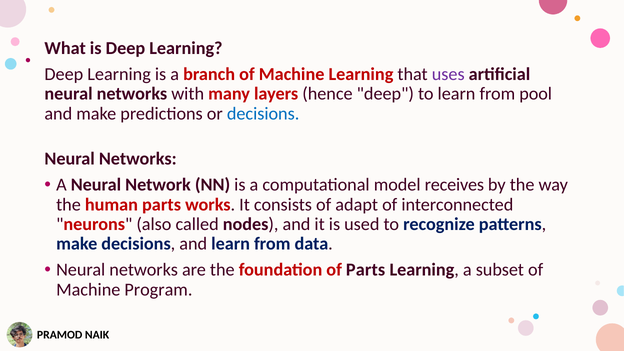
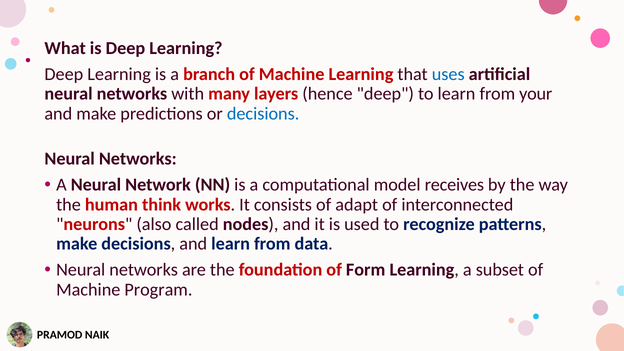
uses colour: purple -> blue
pool: pool -> your
human parts: parts -> think
of Parts: Parts -> Form
